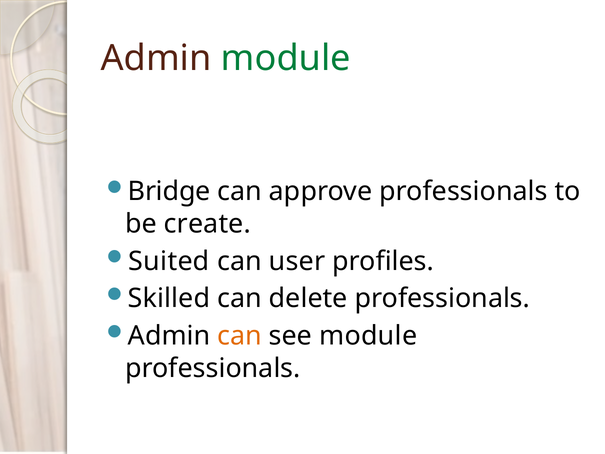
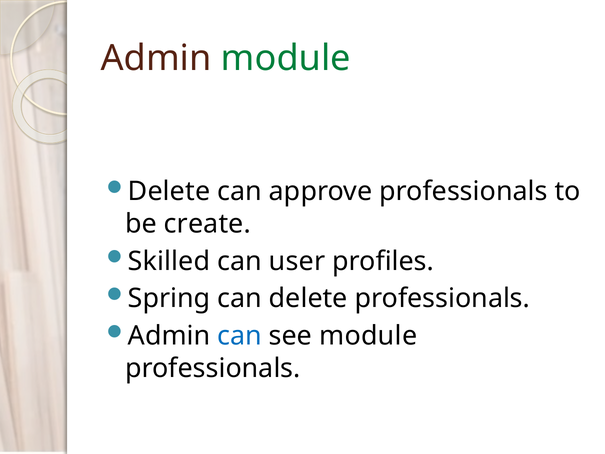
Bridge at (169, 191): Bridge -> Delete
Suited: Suited -> Skilled
Skilled: Skilled -> Spring
can at (240, 336) colour: orange -> blue
